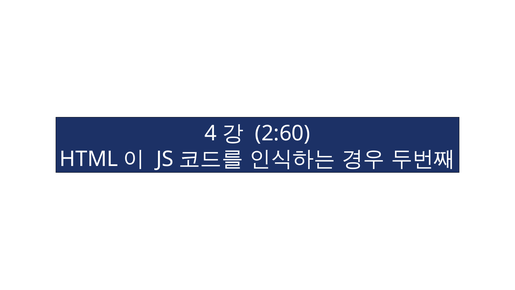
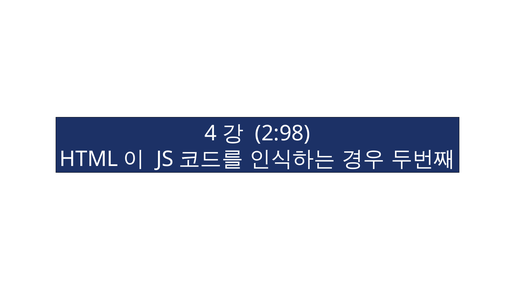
2:60: 2:60 -> 2:98
